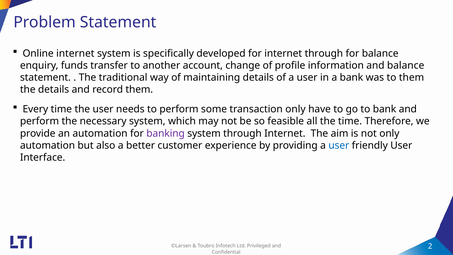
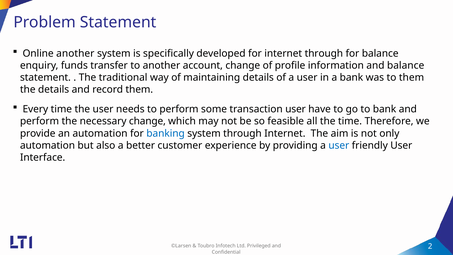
Online internet: internet -> another
transaction only: only -> user
necessary system: system -> change
banking colour: purple -> blue
